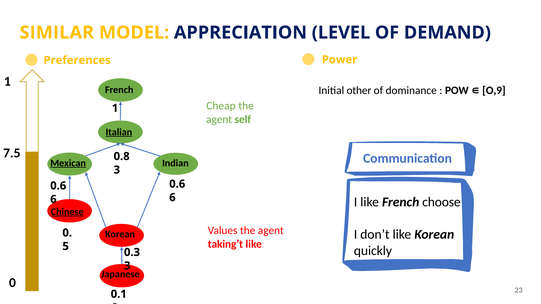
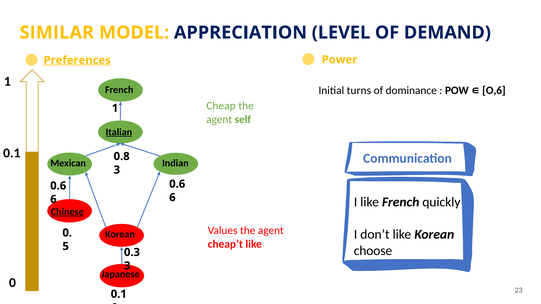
Preferences underline: none -> present
other: other -> turns
O,9: O,9 -> O,6
7.5 at (12, 153): 7.5 -> 0.1
Mexican underline: present -> none
choose: choose -> quickly
taking’t: taking’t -> cheap’t
quickly: quickly -> choose
